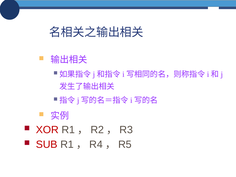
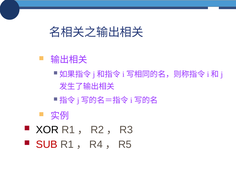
XOR colour: red -> black
